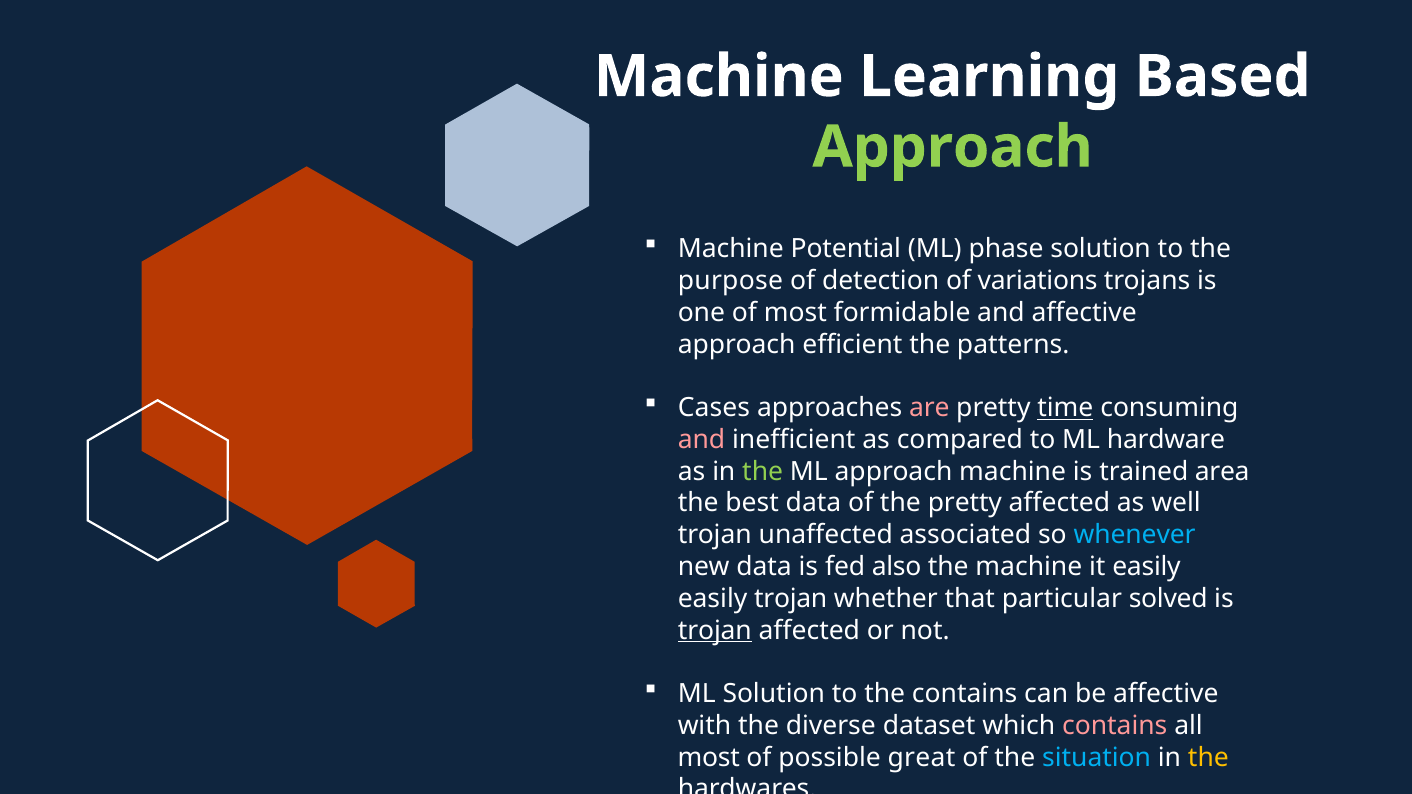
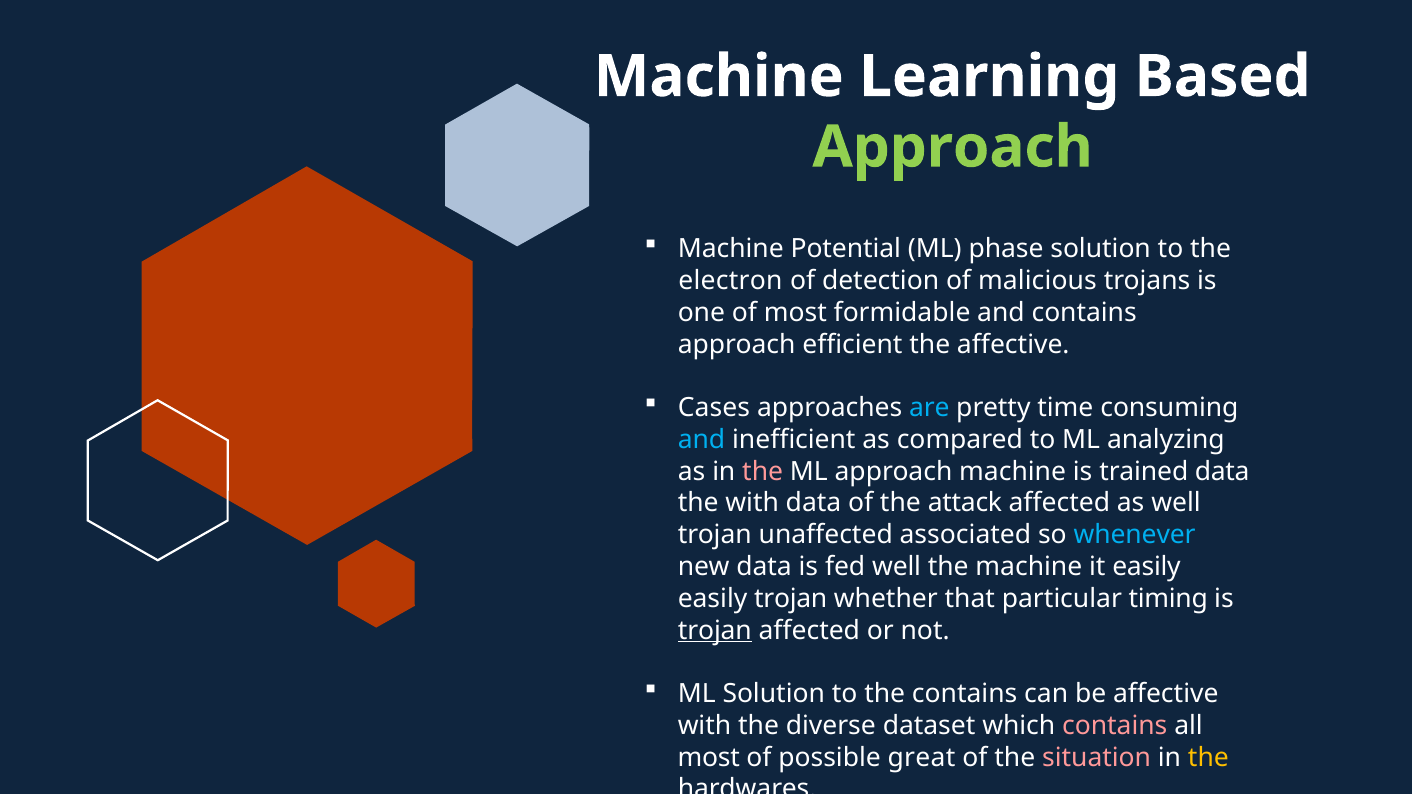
purpose: purpose -> electron
variations: variations -> malicious
and affective: affective -> contains
the patterns: patterns -> affective
are colour: pink -> light blue
time underline: present -> none
and at (702, 440) colour: pink -> light blue
hardware: hardware -> analyzing
the at (763, 472) colour: light green -> pink
trained area: area -> data
the best: best -> with
the pretty: pretty -> attack
fed also: also -> well
solved: solved -> timing
situation colour: light blue -> pink
